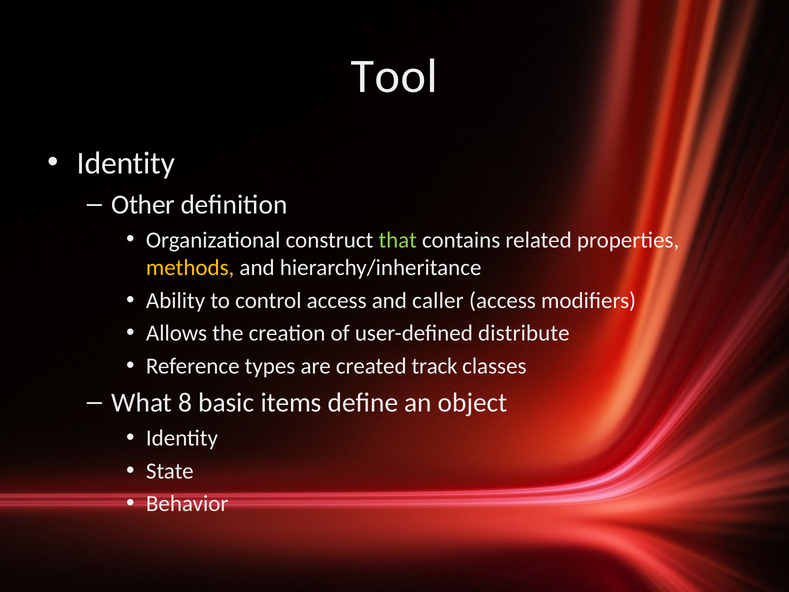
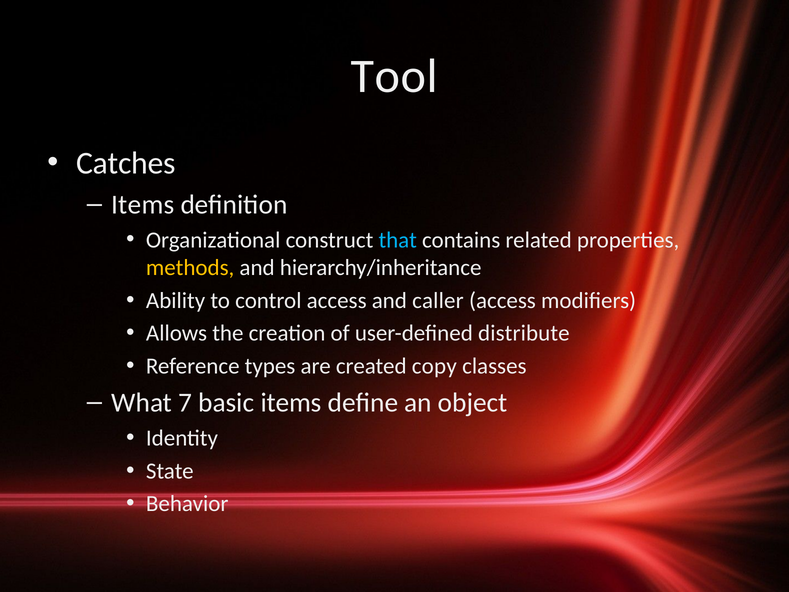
Identity at (126, 163): Identity -> Catches
Other at (143, 205): Other -> Items
that colour: light green -> light blue
track: track -> copy
8: 8 -> 7
